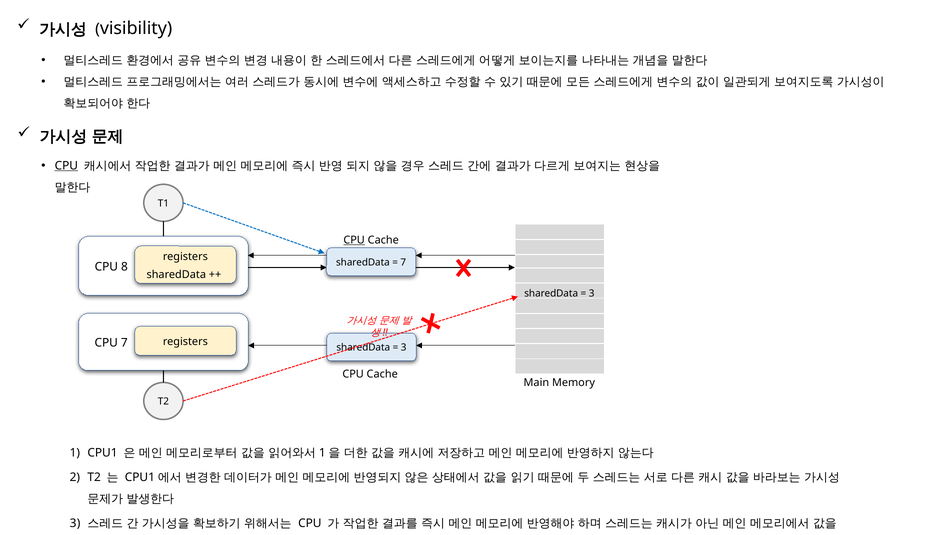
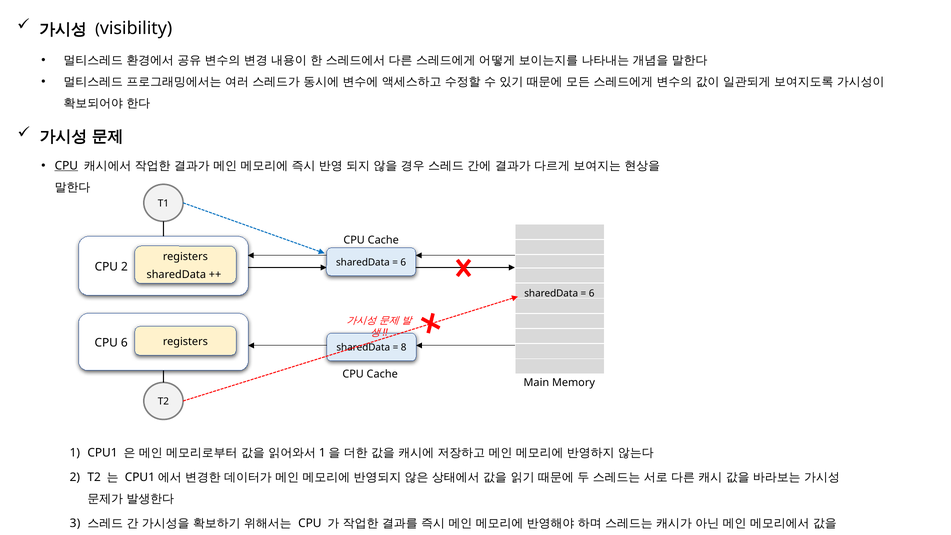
CPU at (354, 240) underline: present -> none
CPU 8: 8 -> 2
7 at (403, 262): 7 -> 6
3 at (592, 293): 3 -> 6
CPU 7: 7 -> 6
3 at (404, 348): 3 -> 8
